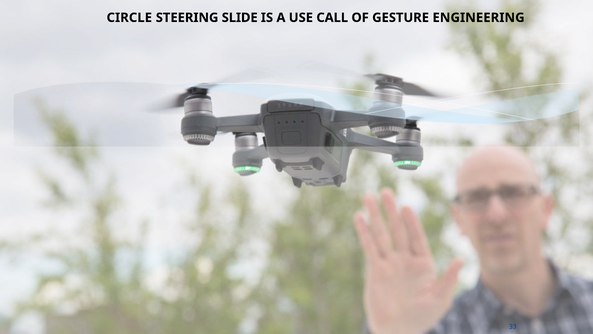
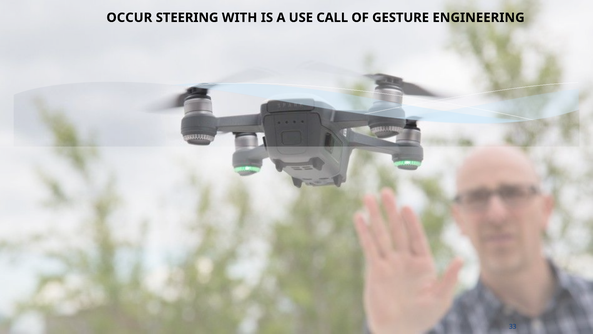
CIRCLE: CIRCLE -> OCCUR
SLIDE: SLIDE -> WITH
